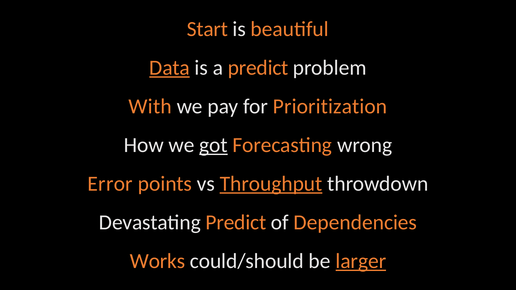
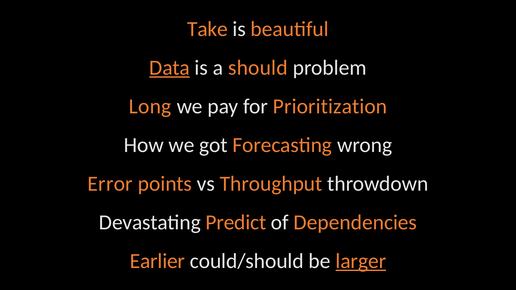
Start: Start -> Take
a predict: predict -> should
With: With -> Long
got underline: present -> none
Throughput underline: present -> none
Works: Works -> Earlier
